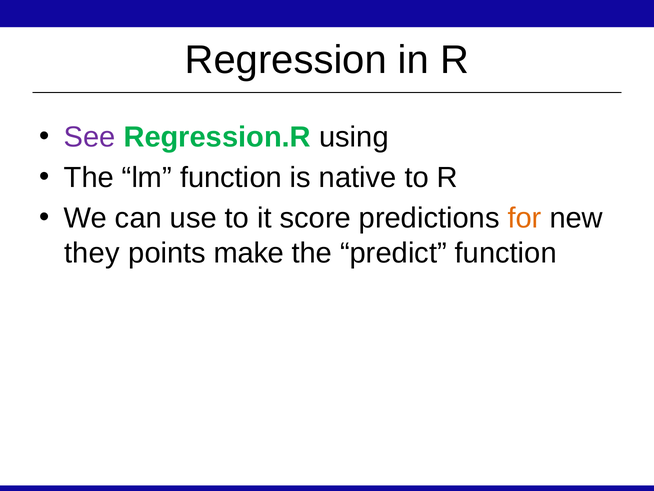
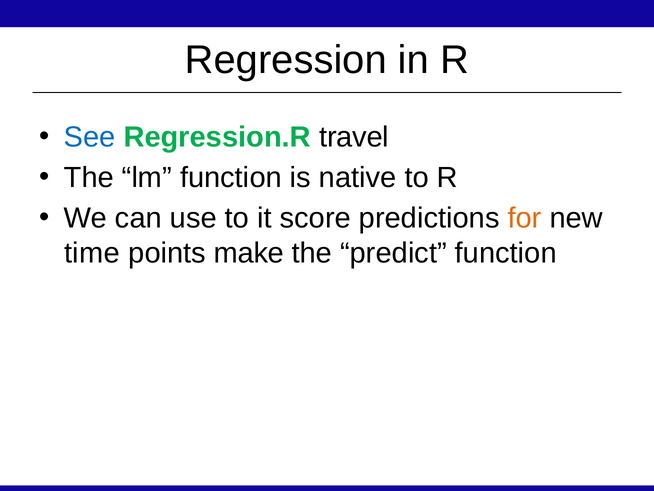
See colour: purple -> blue
using: using -> travel
they: they -> time
